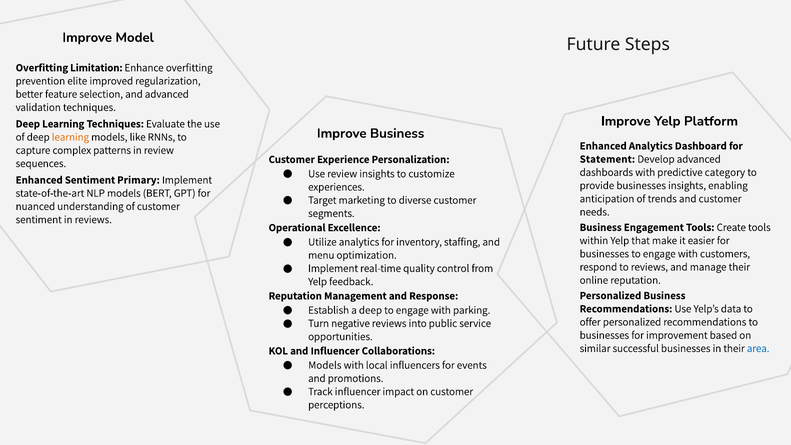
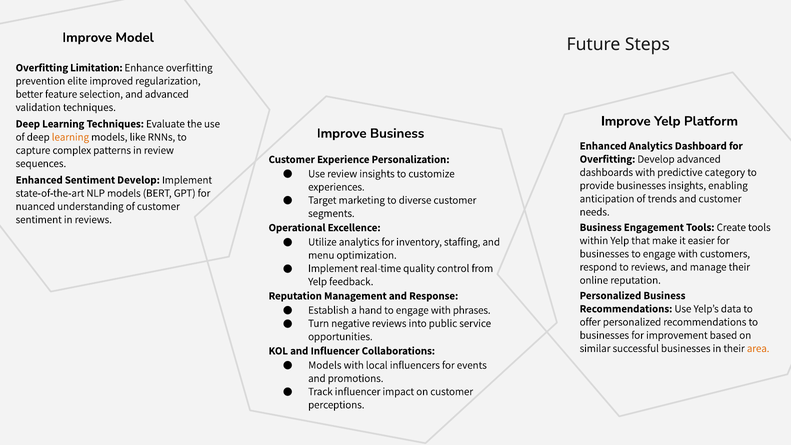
Statement at (607, 159): Statement -> Overfitting
Sentiment Primary: Primary -> Develop
a deep: deep -> hand
parking: parking -> phrases
area colour: blue -> orange
